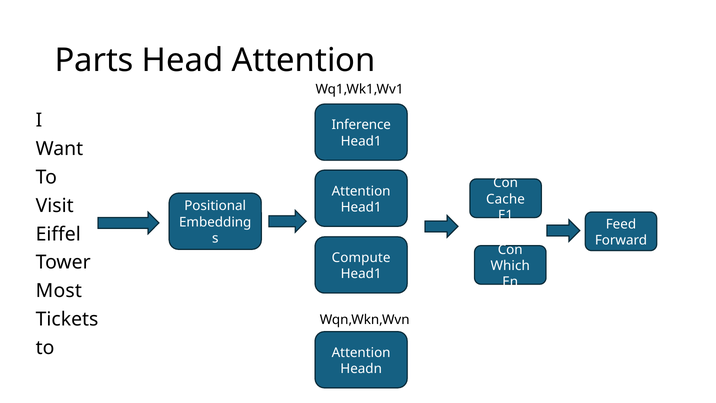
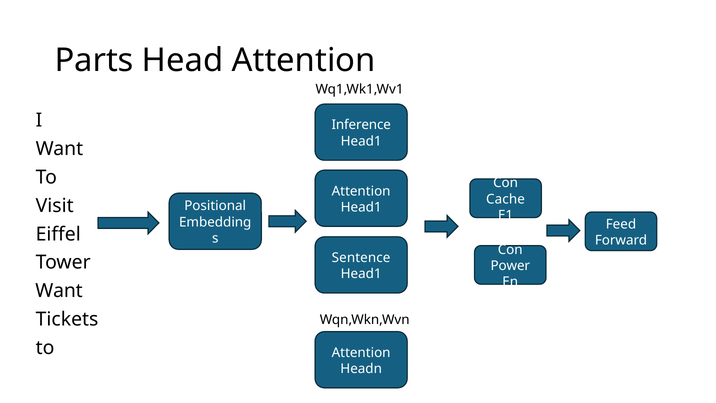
Compute: Compute -> Sentence
Which: Which -> Power
Most at (59, 291): Most -> Want
